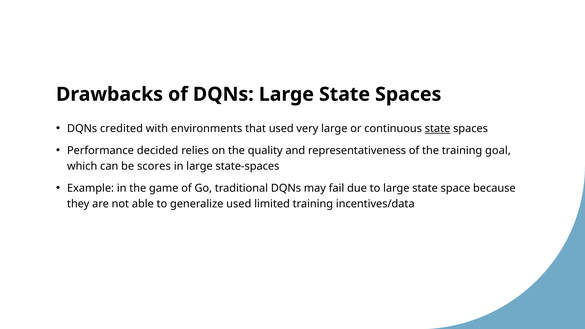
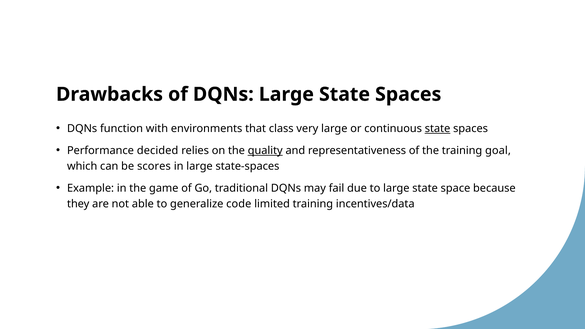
credited: credited -> function
that used: used -> class
quality underline: none -> present
generalize used: used -> code
